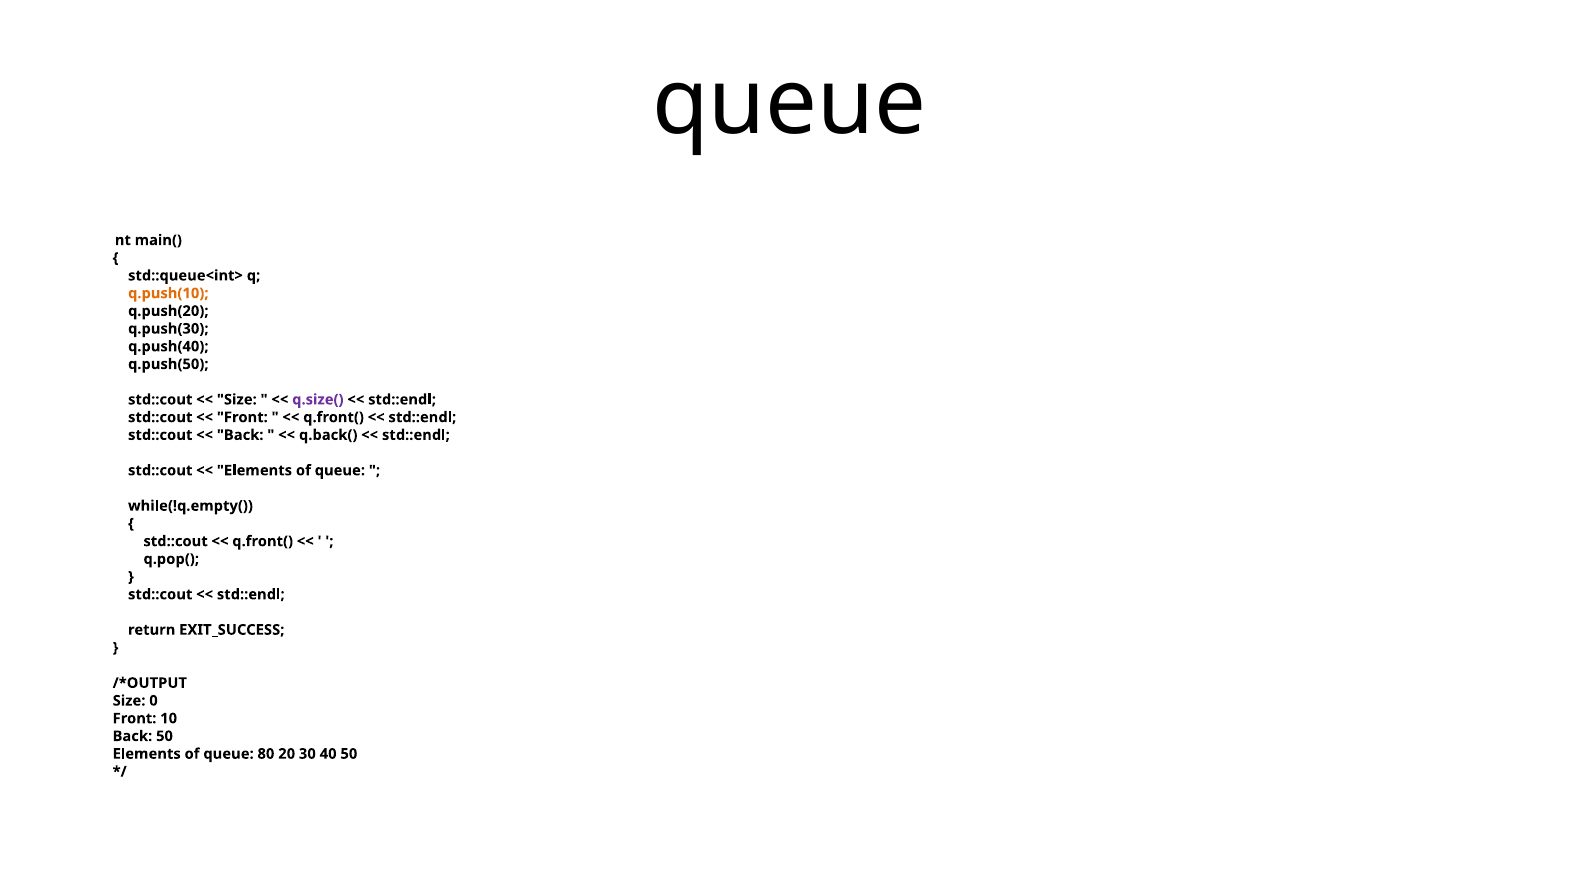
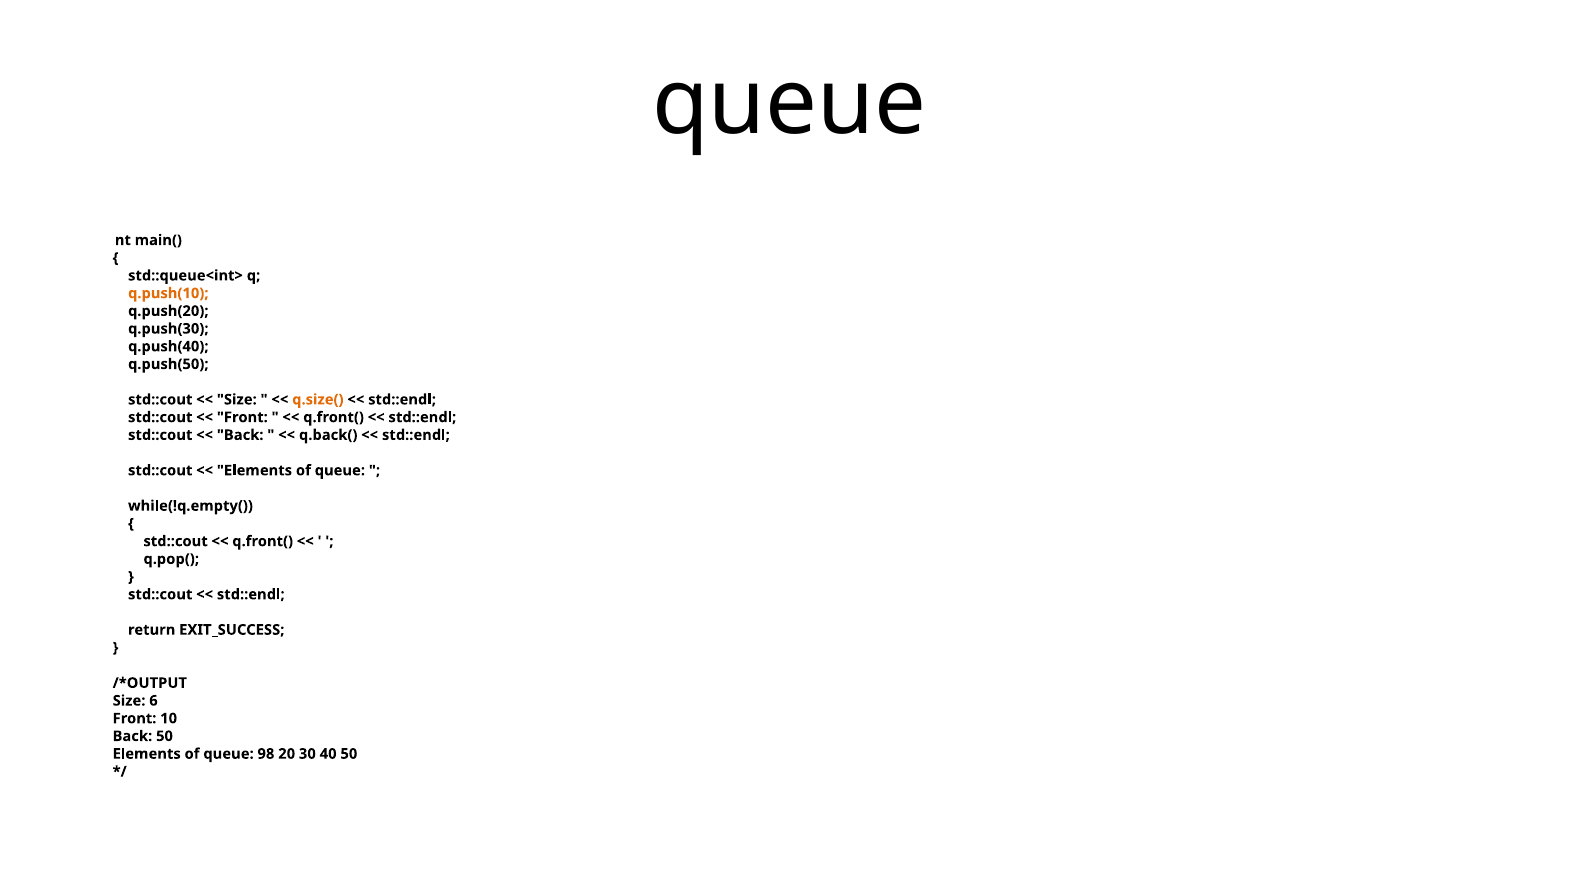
q.size( colour: purple -> orange
0: 0 -> 6
80: 80 -> 98
